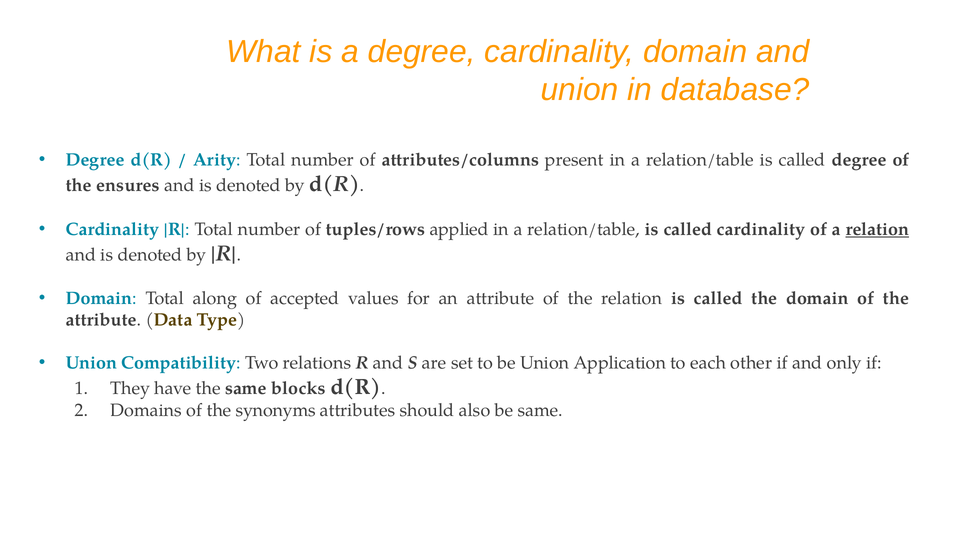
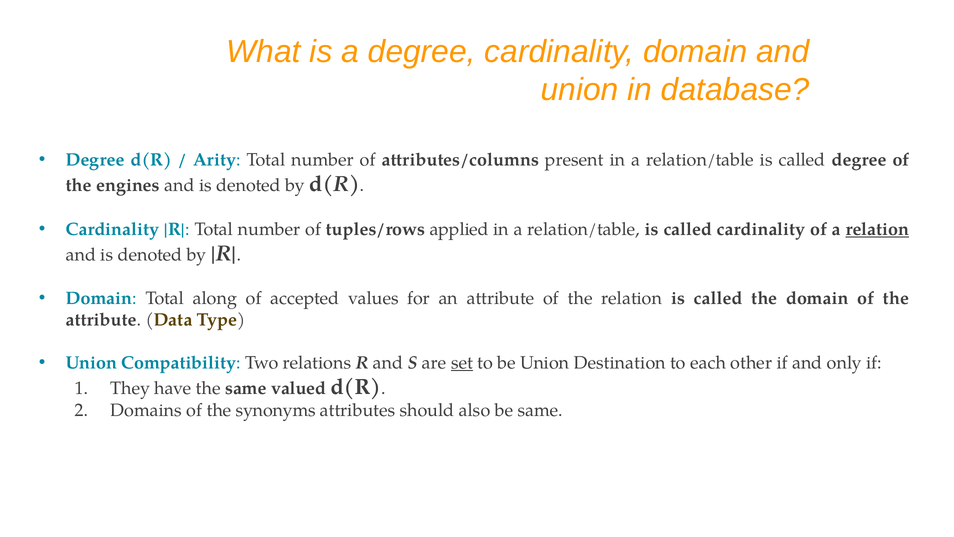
ensures: ensures -> engines
set underline: none -> present
Application: Application -> Destination
blocks: blocks -> valued
